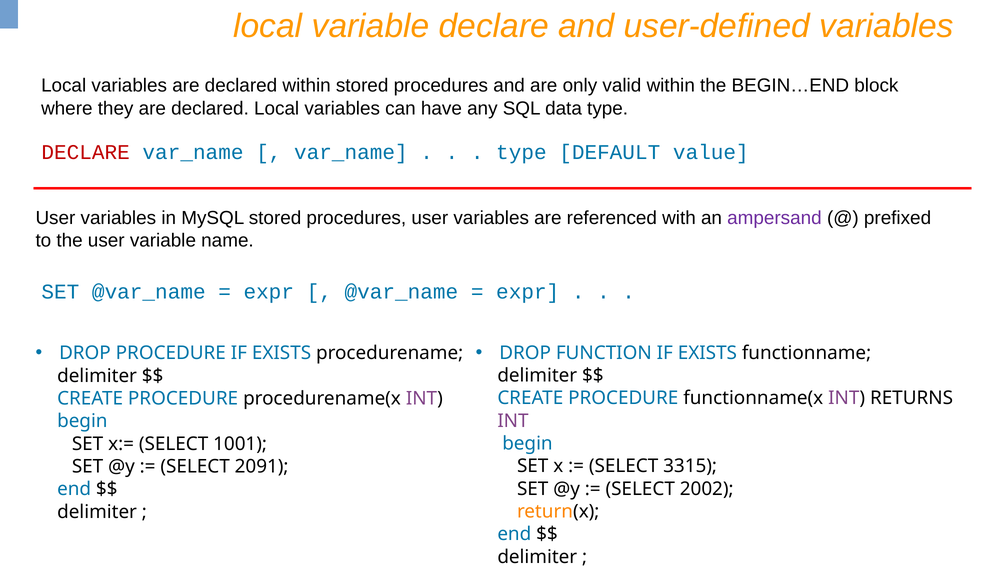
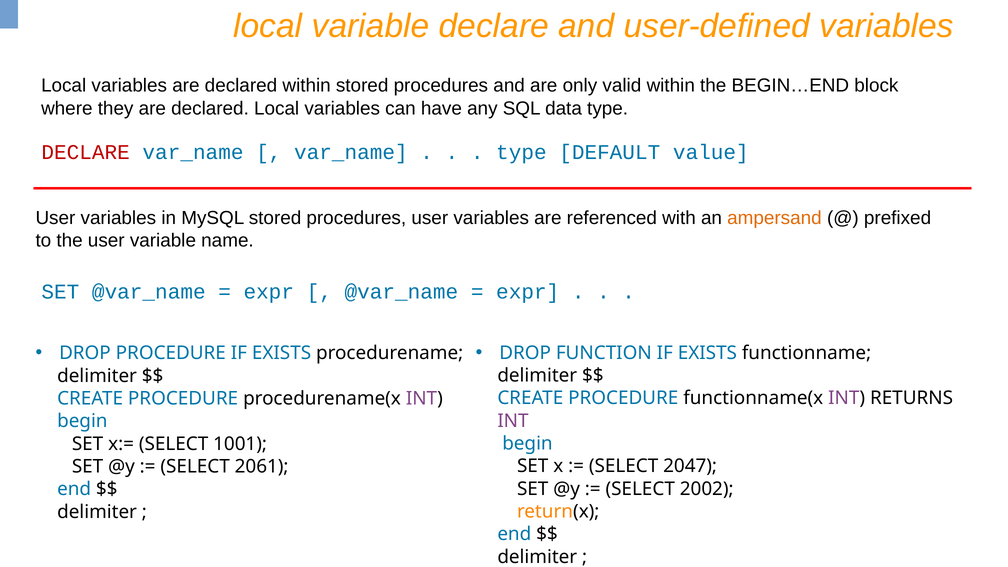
ampersand colour: purple -> orange
3315: 3315 -> 2047
2091: 2091 -> 2061
